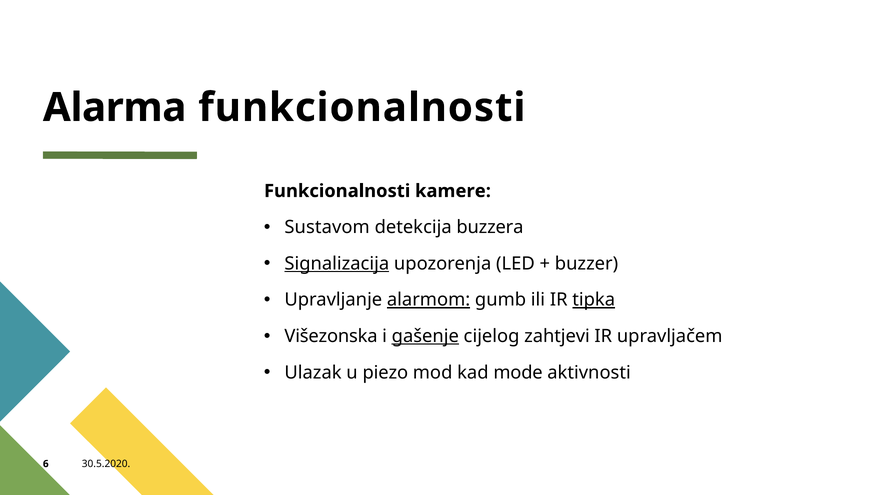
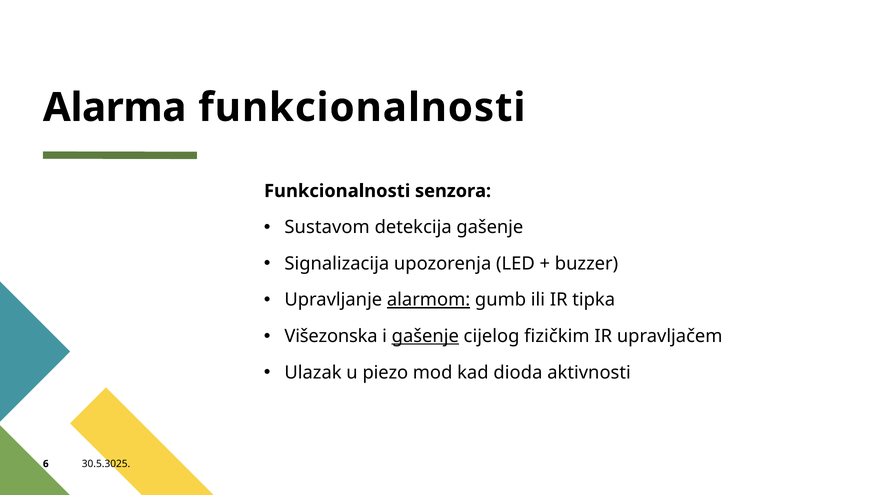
kamere: kamere -> senzora
detekcija buzzera: buzzera -> gašenje
Signalizacija underline: present -> none
tipka underline: present -> none
zahtjevi: zahtjevi -> fizičkim
mode: mode -> dioda
30.5.2020: 30.5.2020 -> 30.5.3025
